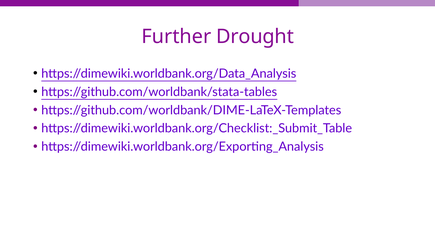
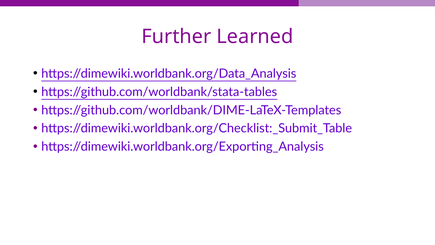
Drought: Drought -> Learned
